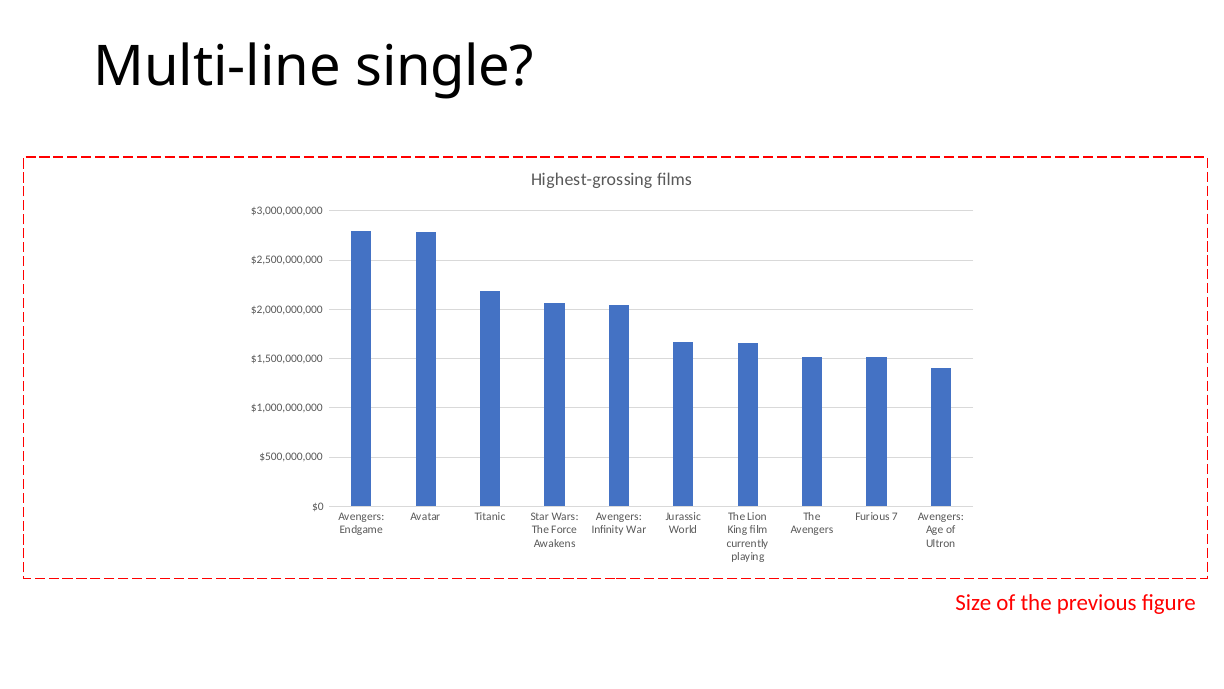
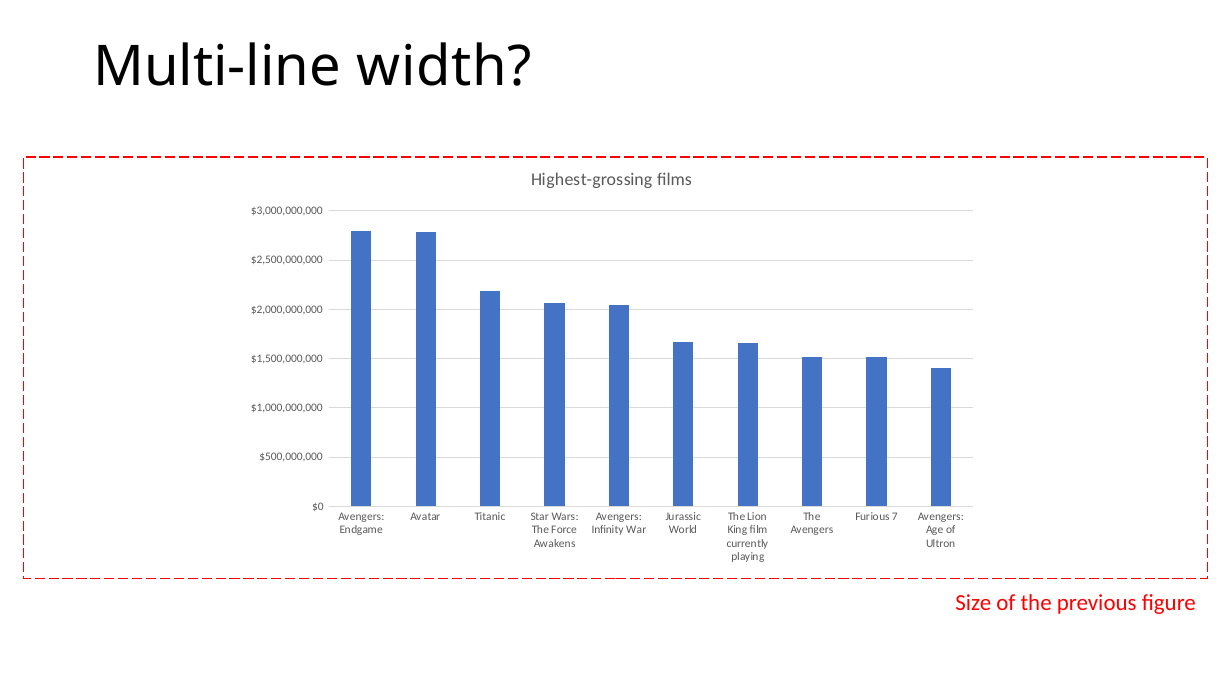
single: single -> width
